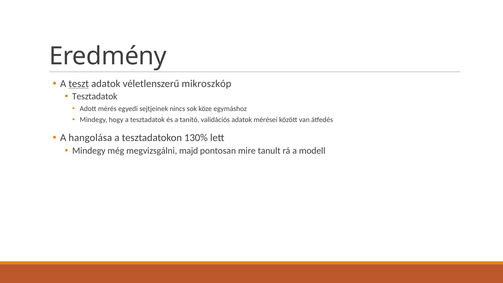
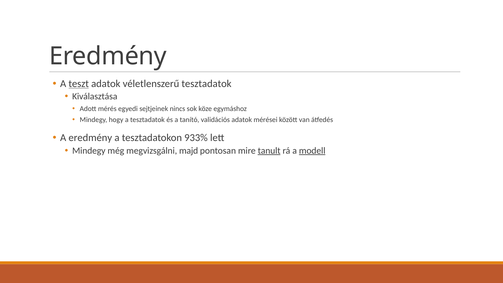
véletlenszerű mikroszkóp: mikroszkóp -> tesztadatok
Tesztadatok at (95, 97): Tesztadatok -> Kiválasztása
A hangolása: hangolása -> eredmény
130%: 130% -> 933%
tanult underline: none -> present
modell underline: none -> present
